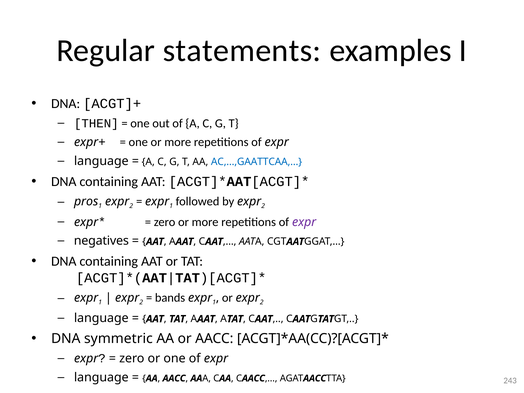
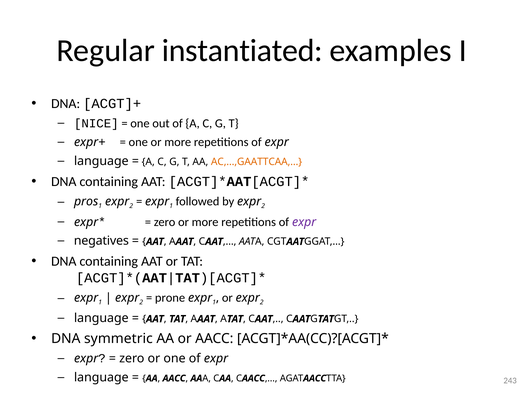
statements: statements -> instantiated
THEN: THEN -> NICE
AC,…,GAATTCAA,… colour: blue -> orange
bands: bands -> prone
